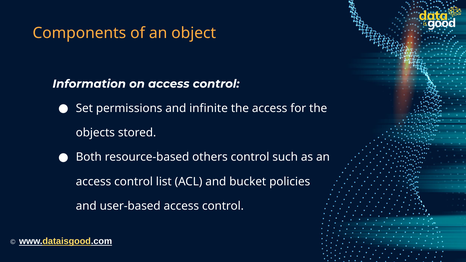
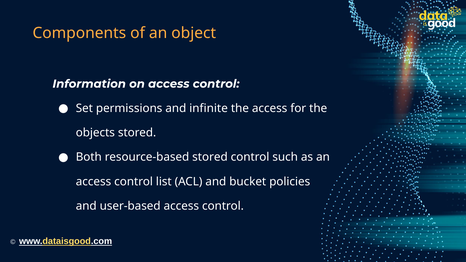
resource-based others: others -> stored
